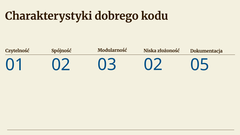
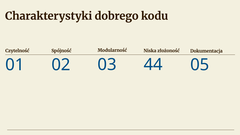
03 02: 02 -> 44
